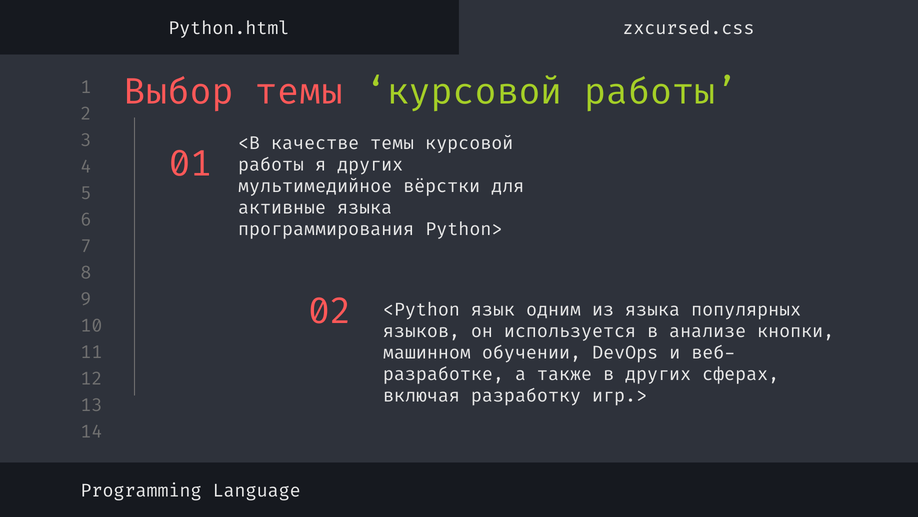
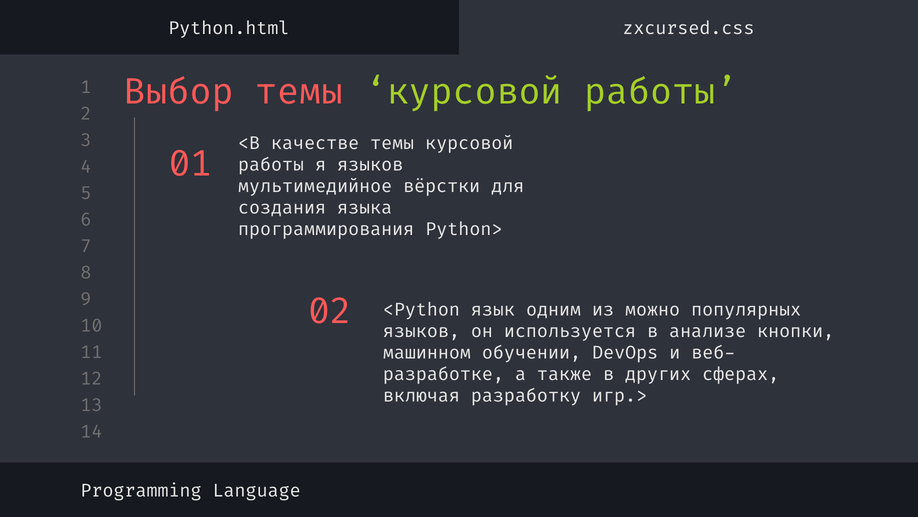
я других: других -> языков
активные: активные -> создания
из языка: языка -> можно
